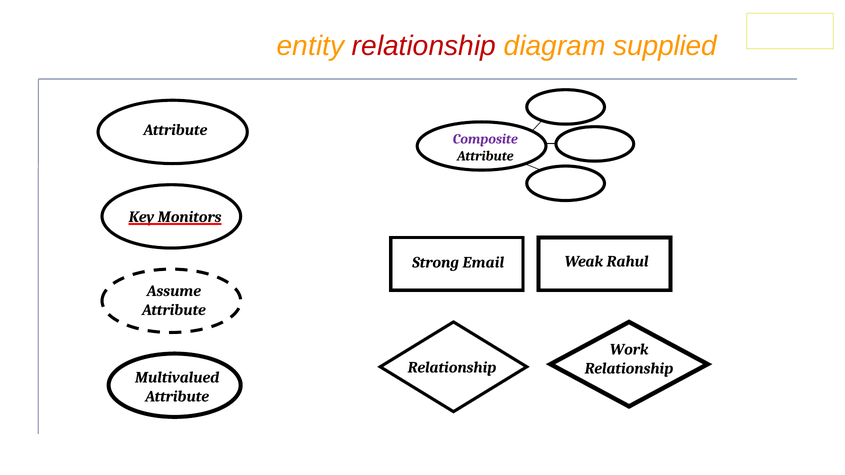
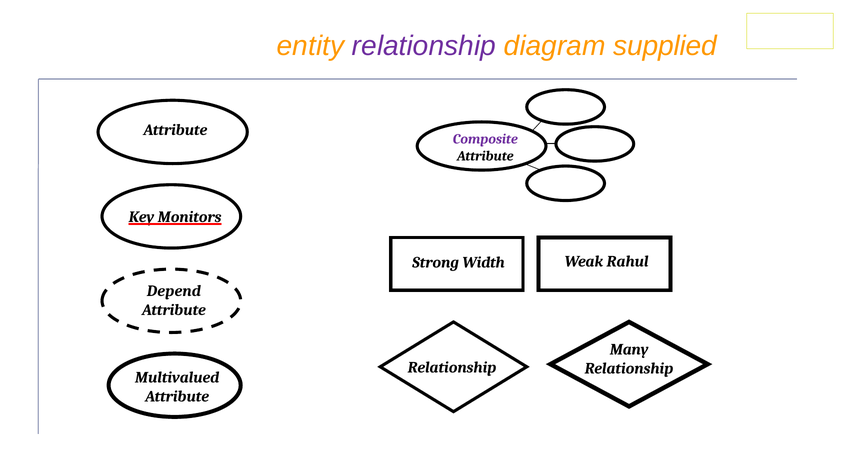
relationship at (424, 46) colour: red -> purple
Email: Email -> Width
Assume: Assume -> Depend
Work: Work -> Many
